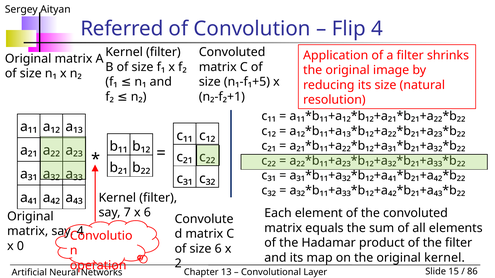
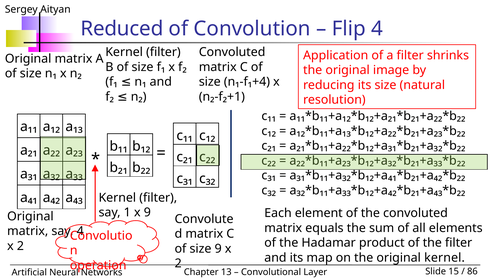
Referred: Referred -> Reduced
n₁-f₁+5: n₁-f₁+5 -> n₁-f₁+4
7: 7 -> 1
x 6: 6 -> 9
0 at (20, 246): 0 -> 2
size 6: 6 -> 9
